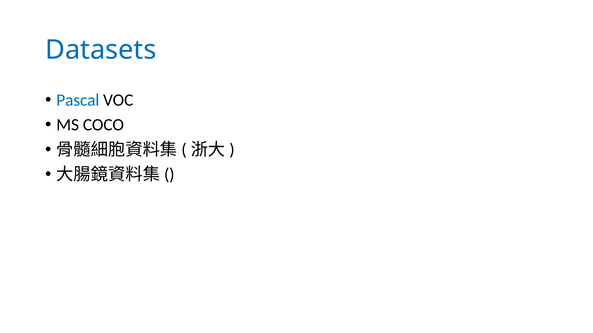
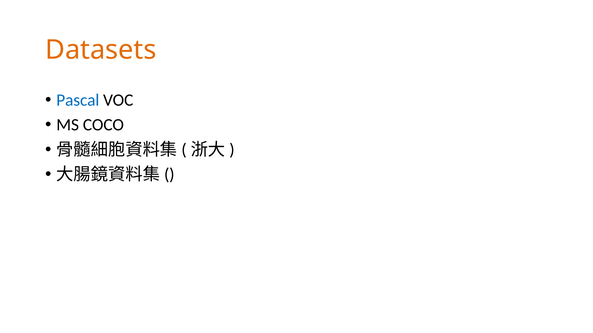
Datasets colour: blue -> orange
